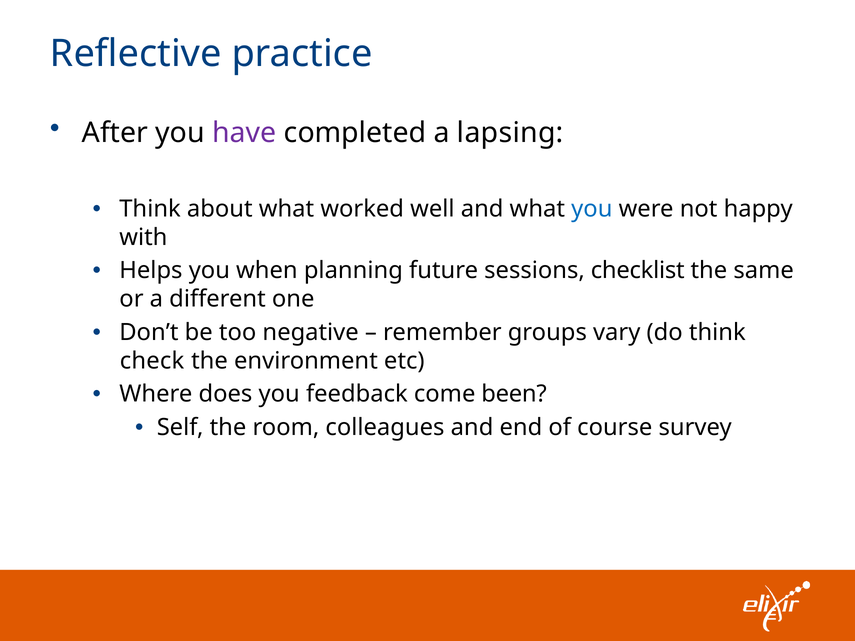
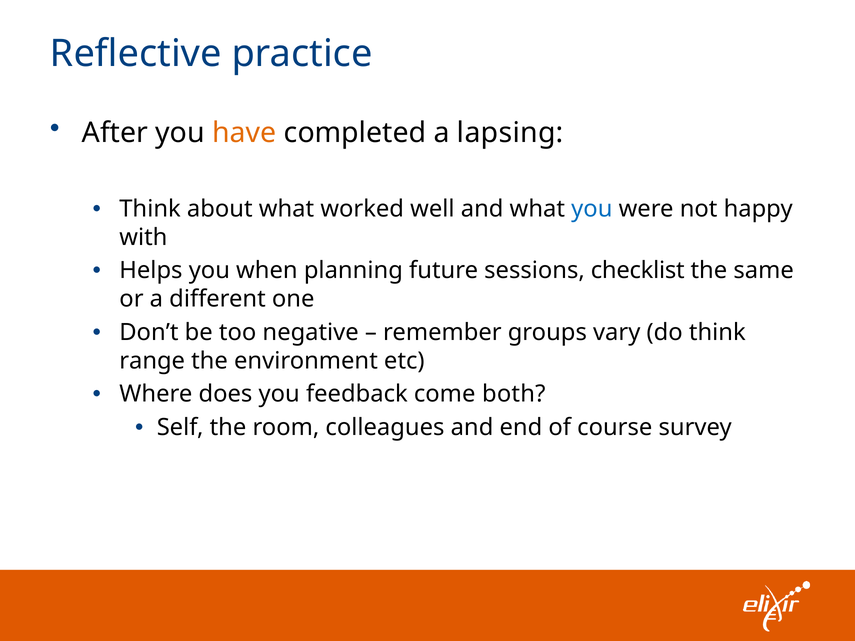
have colour: purple -> orange
check: check -> range
been: been -> both
